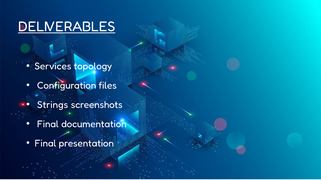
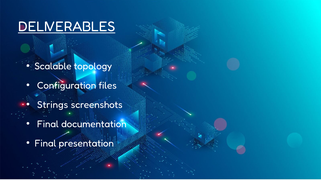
Services: Services -> Scalable
